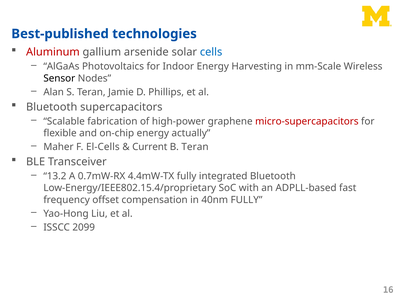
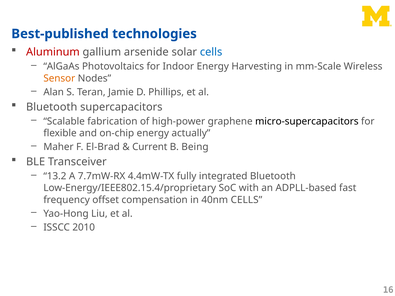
Sensor colour: black -> orange
micro-supercapacitors colour: red -> black
El-Cells: El-Cells -> El-Brad
B Teran: Teran -> Being
0.7mW-RX: 0.7mW-RX -> 7.7mW-RX
40nm FULLY: FULLY -> CELLS
2099: 2099 -> 2010
